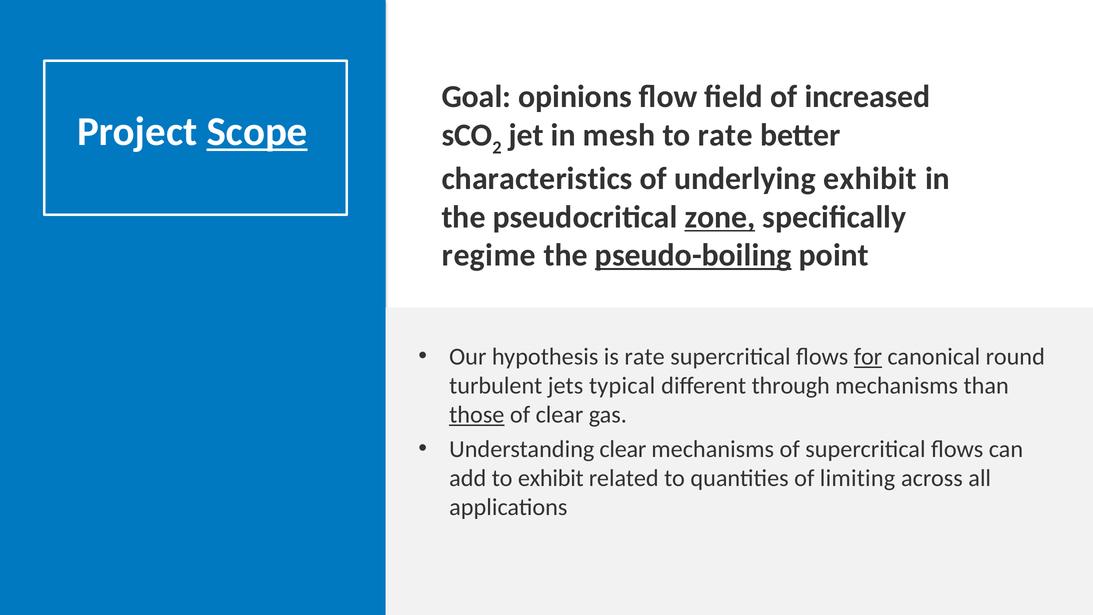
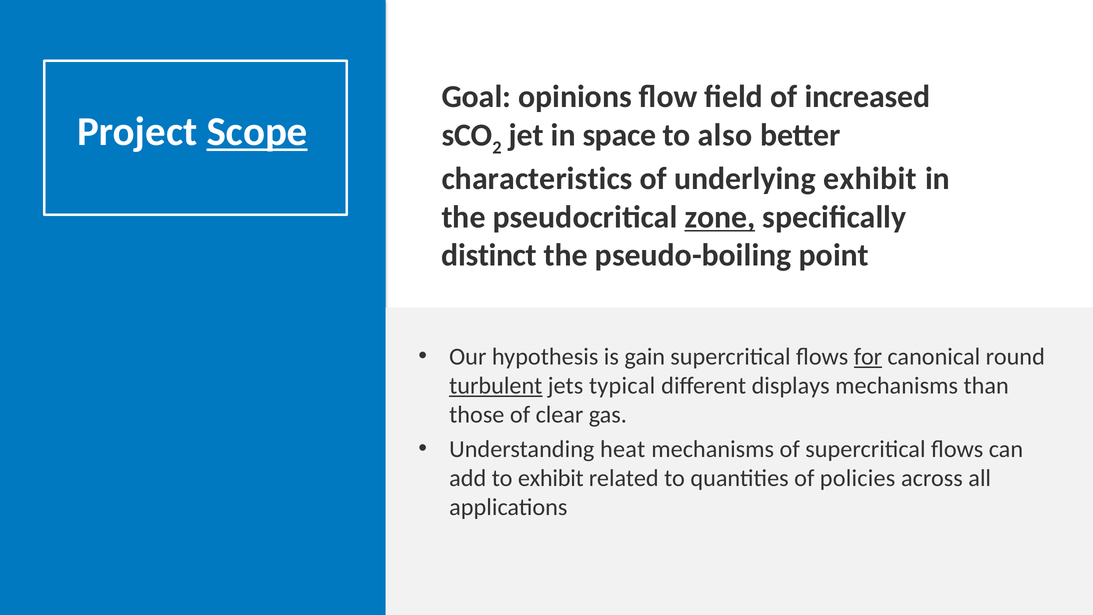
mesh: mesh -> space
to rate: rate -> also
regime: regime -> distinct
pseudo-boiling underline: present -> none
is rate: rate -> gain
turbulent underline: none -> present
through: through -> displays
those underline: present -> none
Understanding clear: clear -> heat
limiting: limiting -> policies
